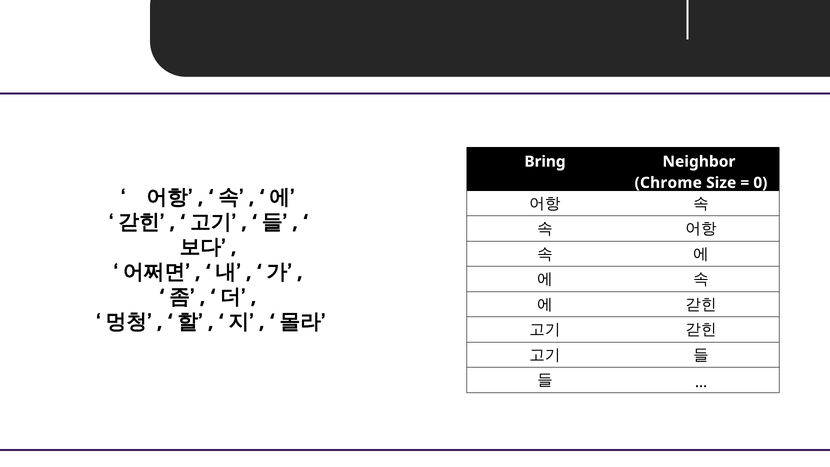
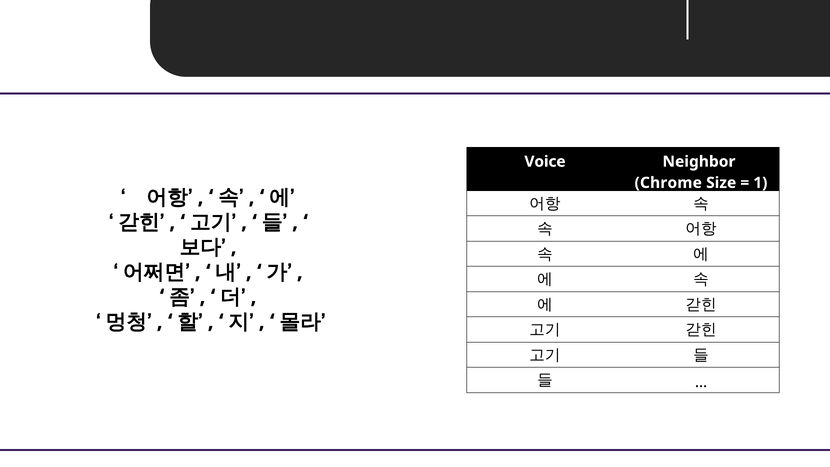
Bring: Bring -> Voice
0: 0 -> 1
